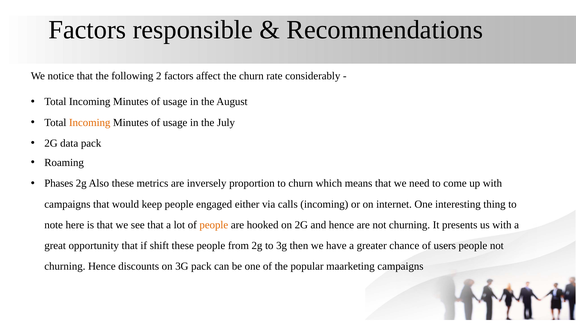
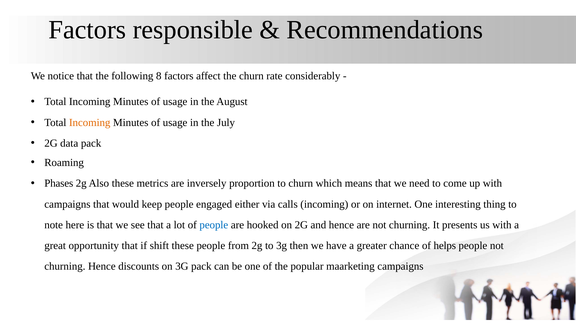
2: 2 -> 8
people at (214, 225) colour: orange -> blue
users: users -> helps
